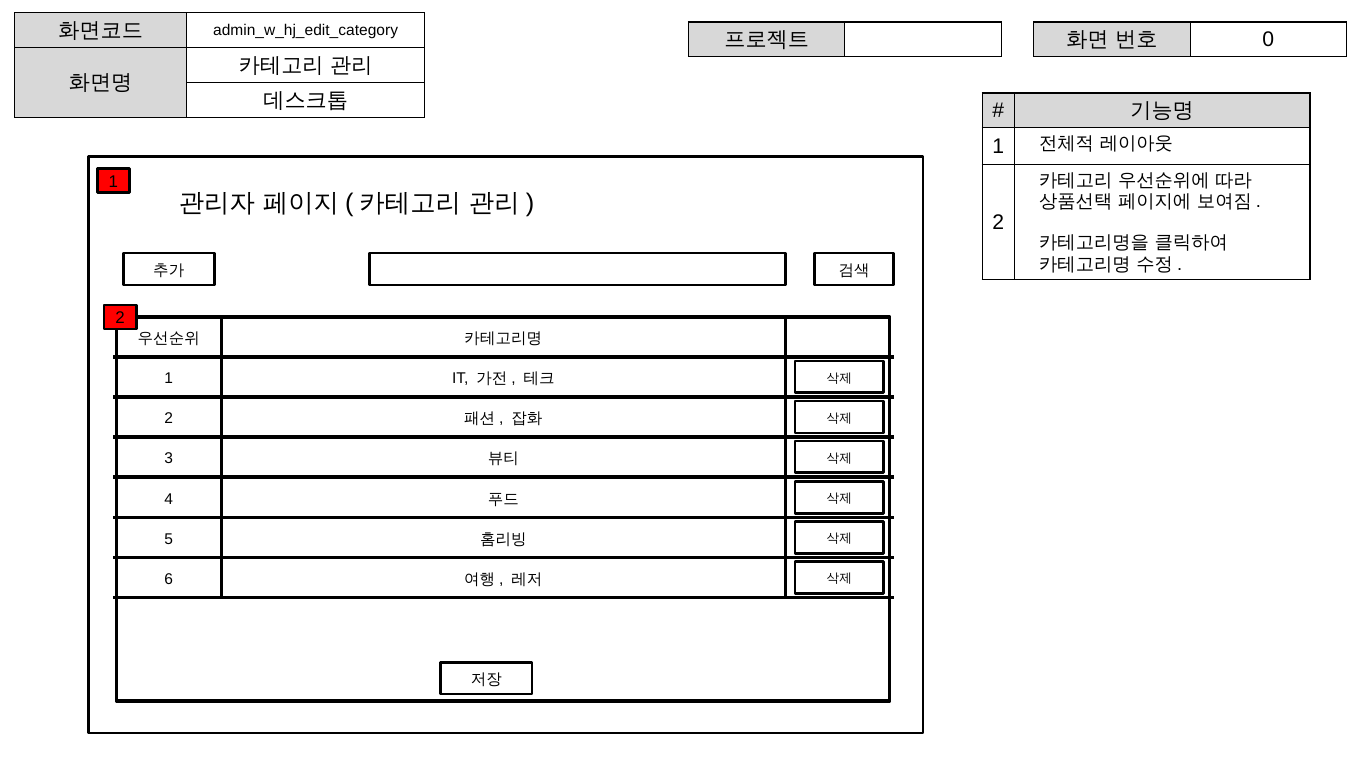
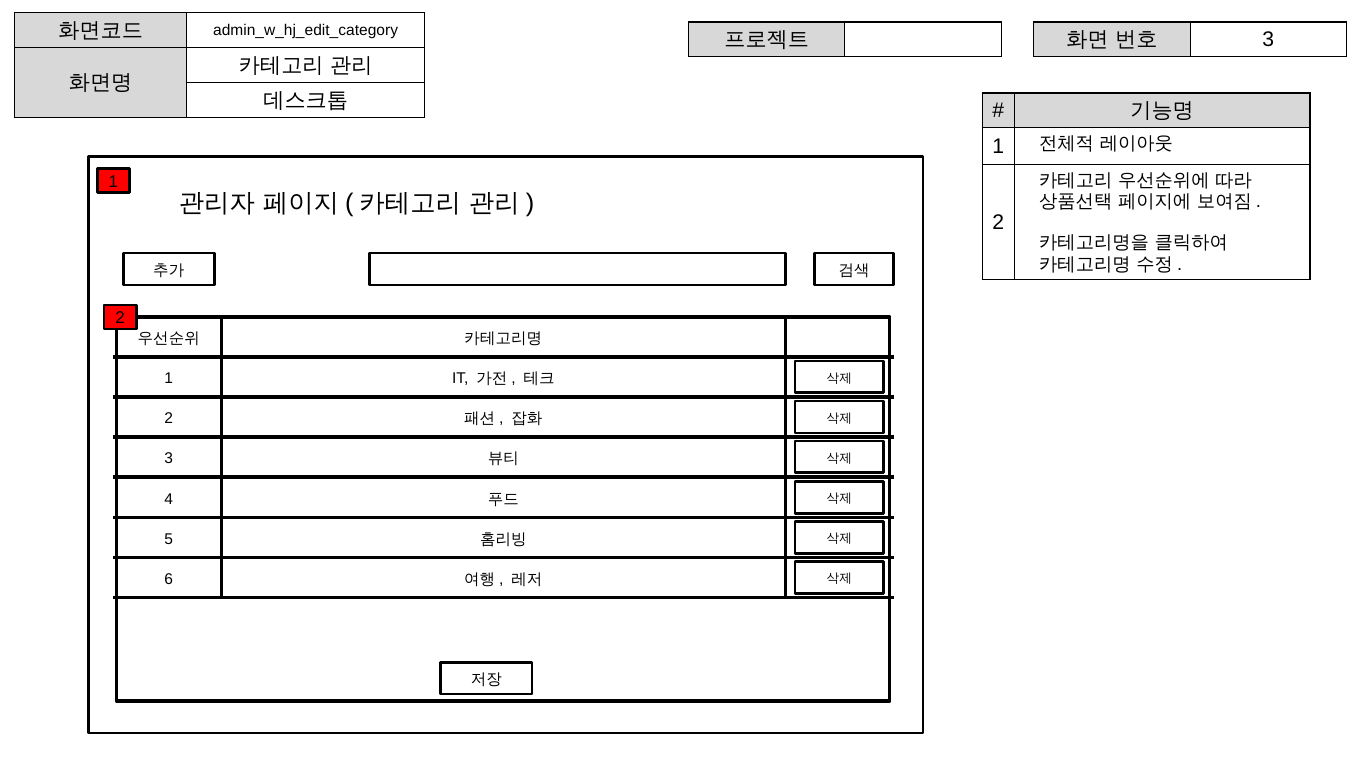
0 at (1268, 40): 0 -> 3
